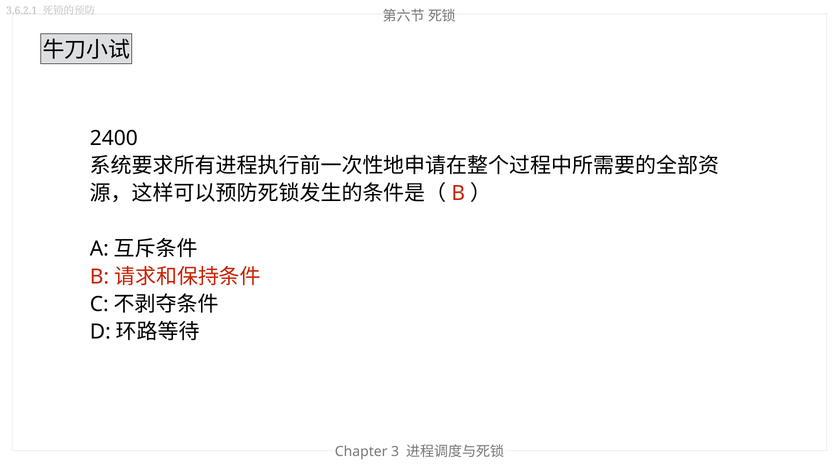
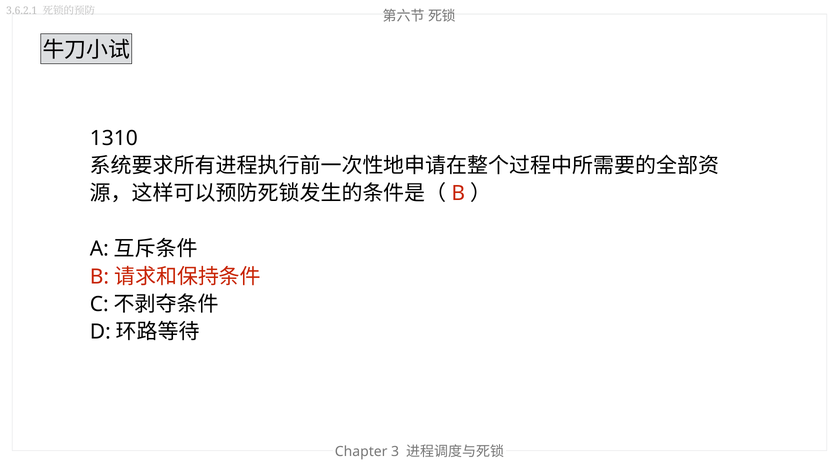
2400: 2400 -> 1310
